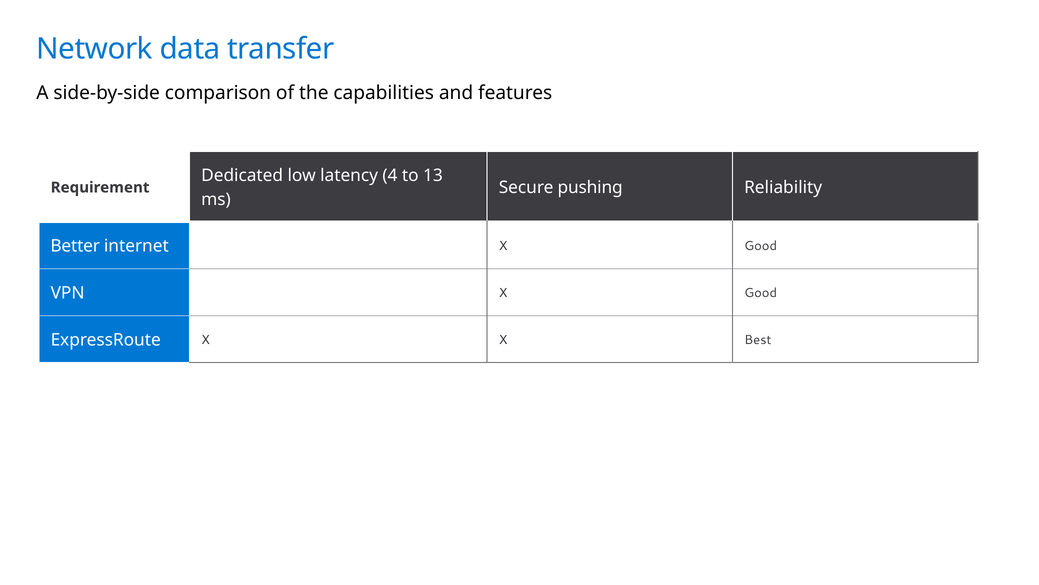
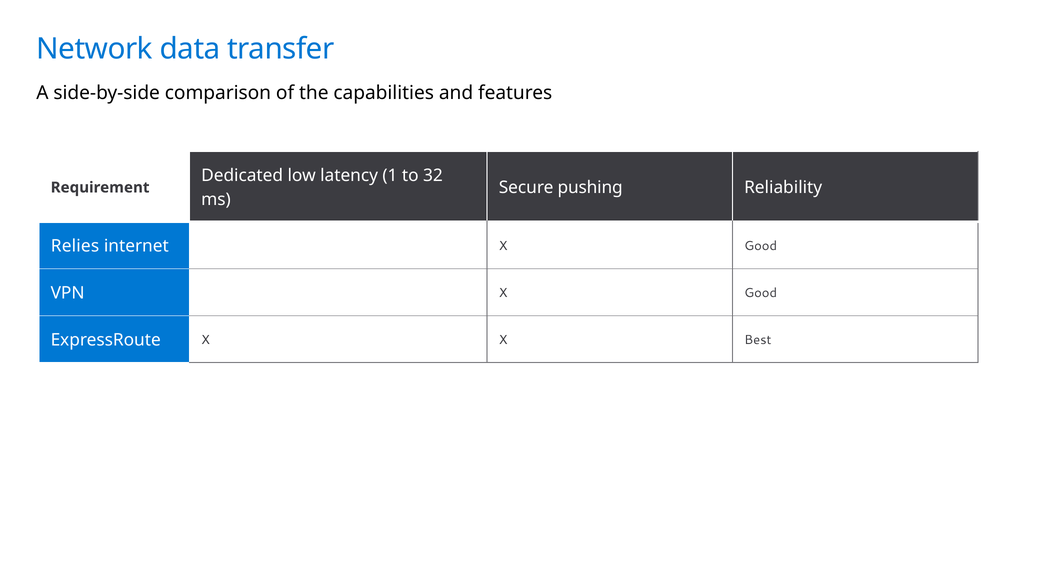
4: 4 -> 1
13: 13 -> 32
Better: Better -> Relies
